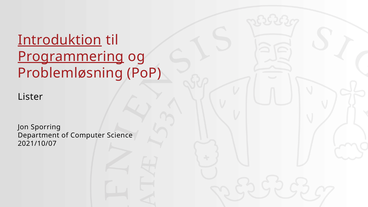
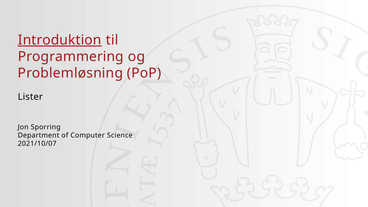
Programmering underline: present -> none
